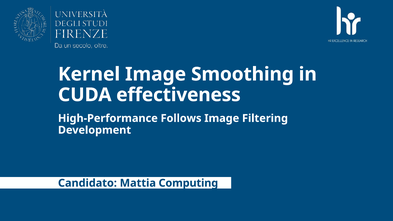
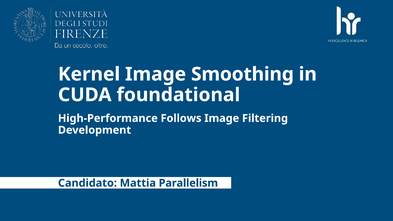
effectiveness: effectiveness -> foundational
Computing: Computing -> Parallelism
